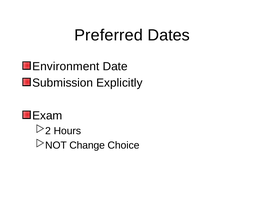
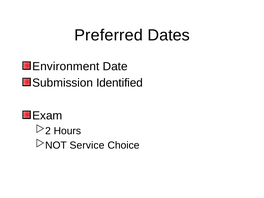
Explicitly: Explicitly -> Identified
Change: Change -> Service
